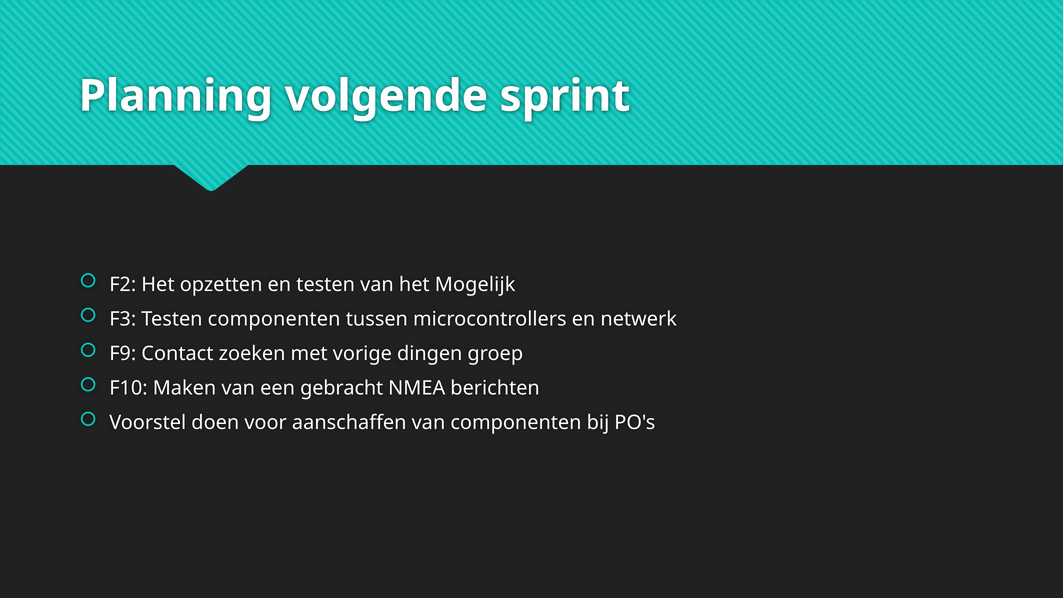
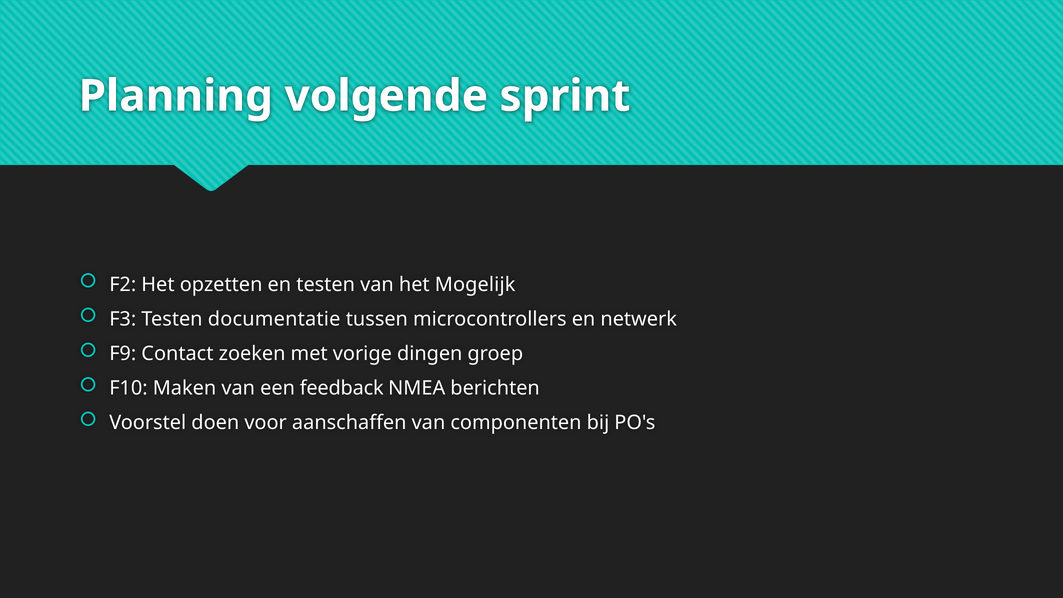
Testen componenten: componenten -> documentatie
gebracht: gebracht -> feedback
